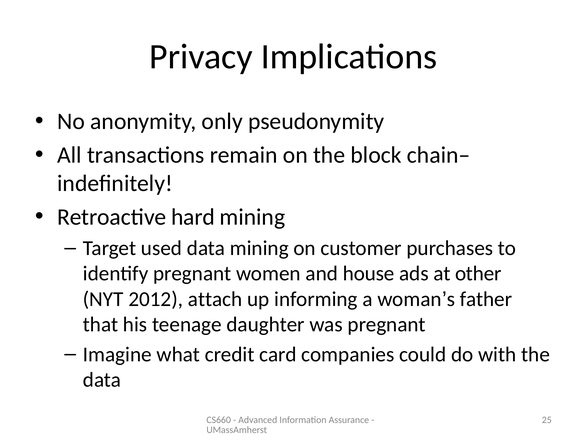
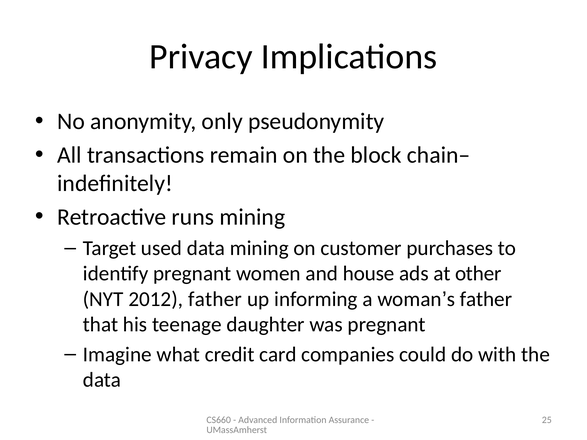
hard: hard -> runs
2012 attach: attach -> father
